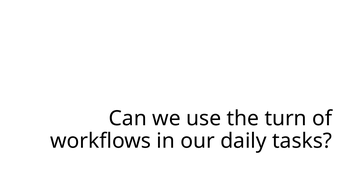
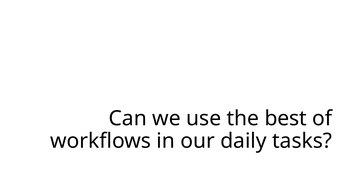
turn: turn -> best
